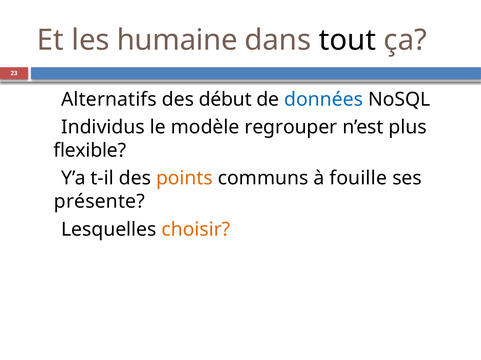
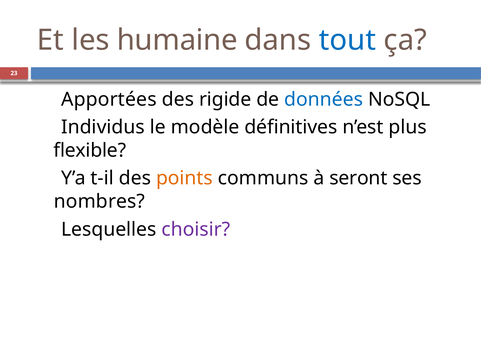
tout colour: black -> blue
Alternatifs: Alternatifs -> Apportées
début: début -> rigide
regrouper: regrouper -> définitives
fouille: fouille -> seront
présente: présente -> nombres
choisir colour: orange -> purple
